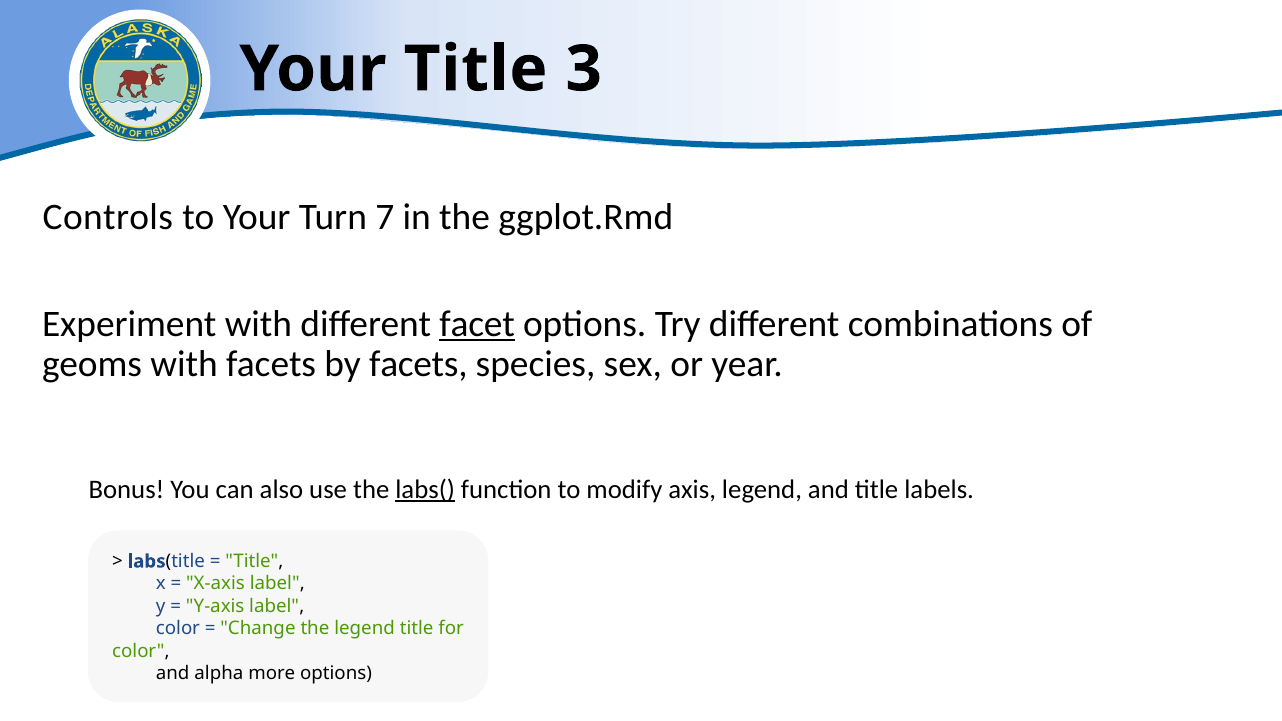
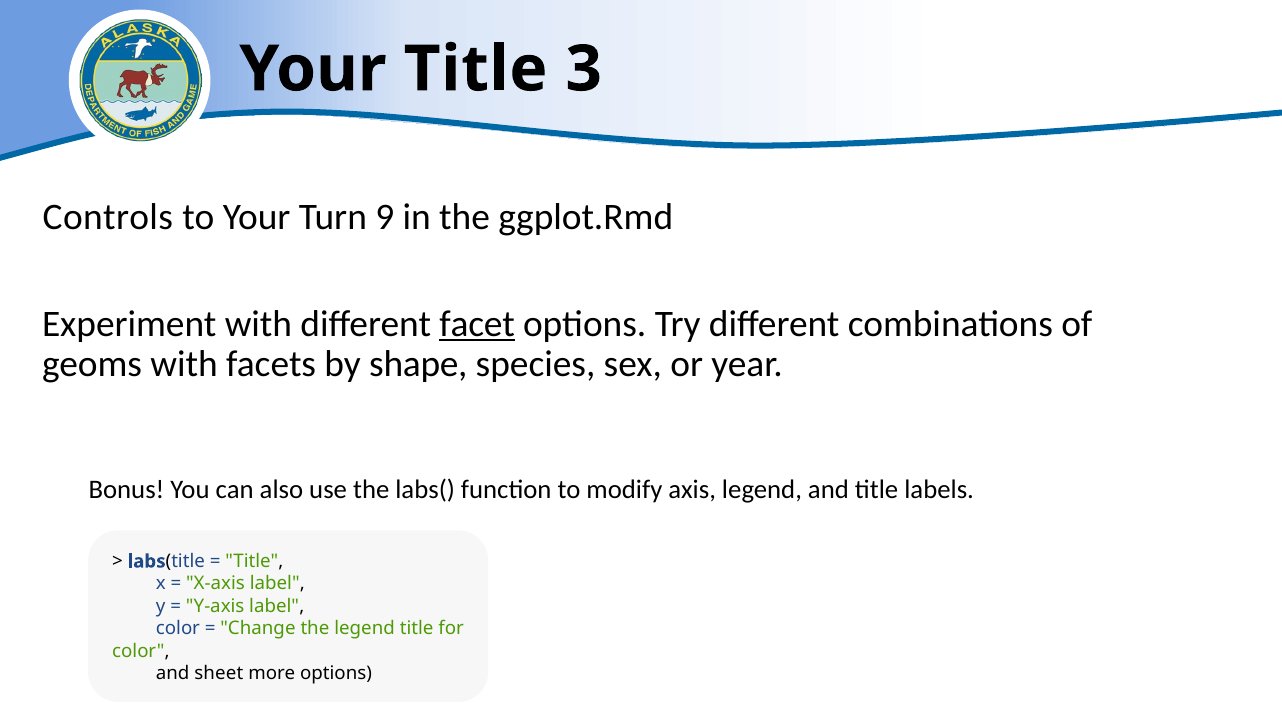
7: 7 -> 9
by facets: facets -> shape
labs( underline: present -> none
alpha: alpha -> sheet
